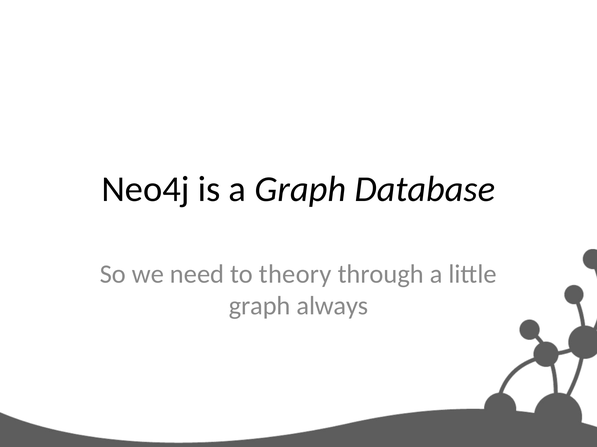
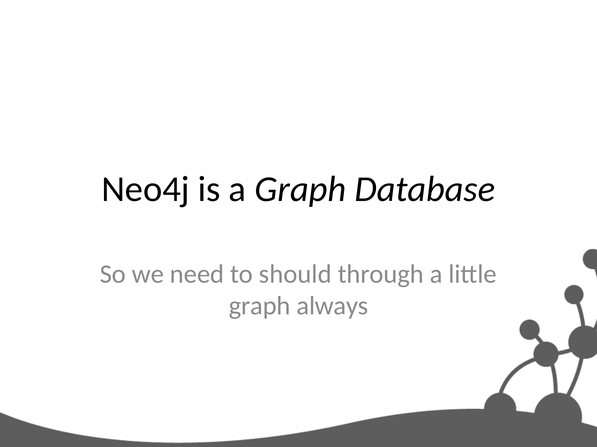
theory: theory -> should
